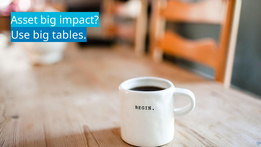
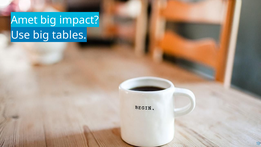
Asset: Asset -> Amet
